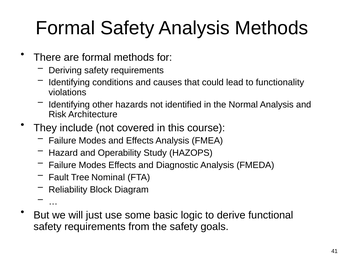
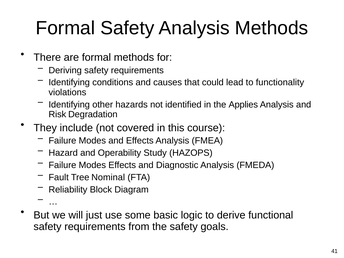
Normal: Normal -> Applies
Architecture: Architecture -> Degradation
